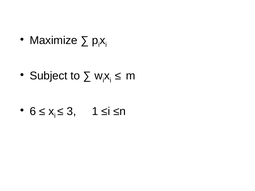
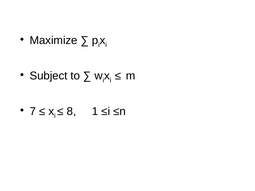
6: 6 -> 7
3: 3 -> 8
